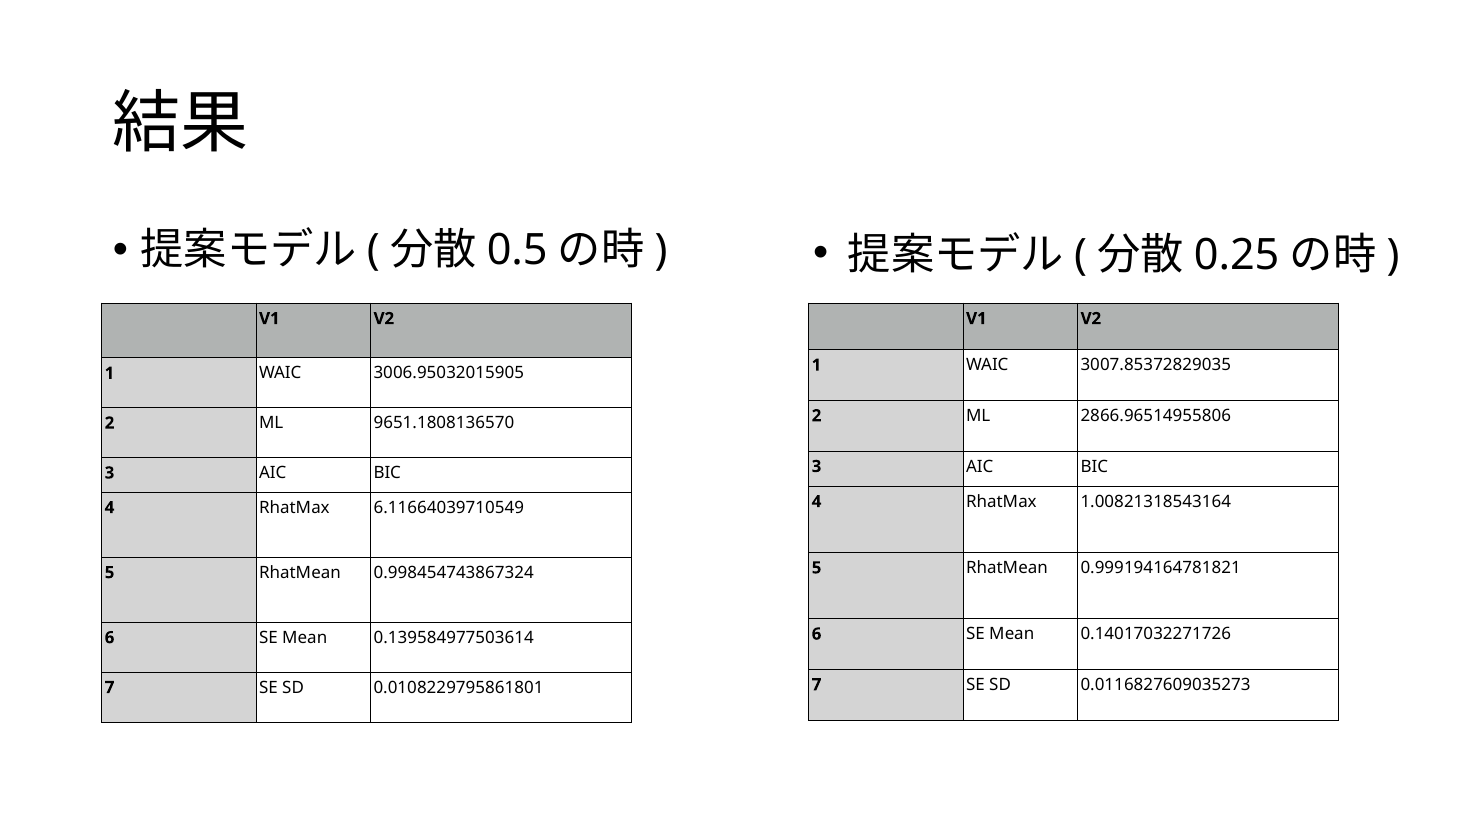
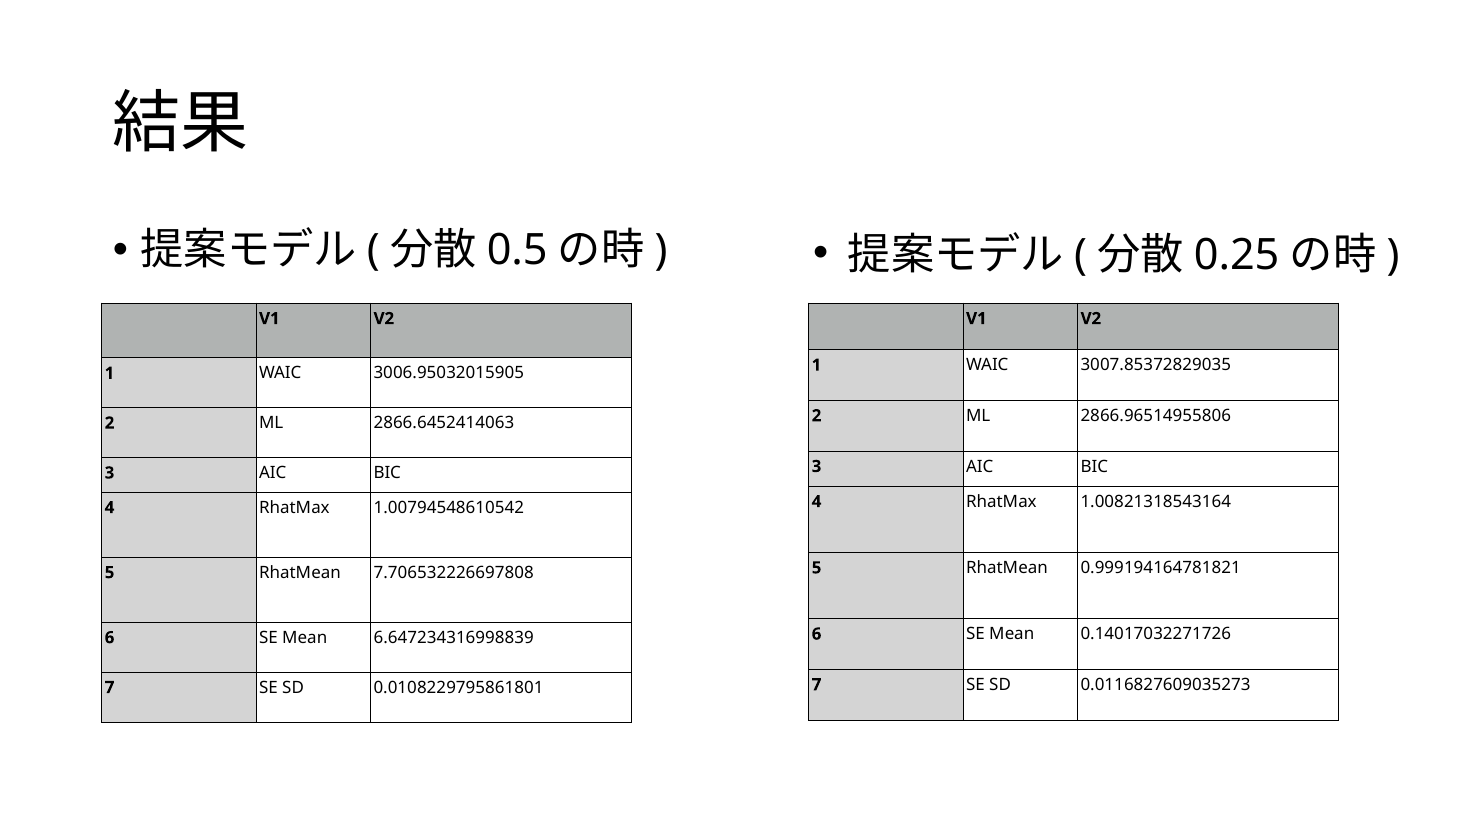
9651.1808136570: 9651.1808136570 -> 2866.6452414063
6.11664039710549: 6.11664039710549 -> 1.00794548610542
0.998454743867324: 0.998454743867324 -> 7.706532226697808
0.139584977503614: 0.139584977503614 -> 6.647234316998839
